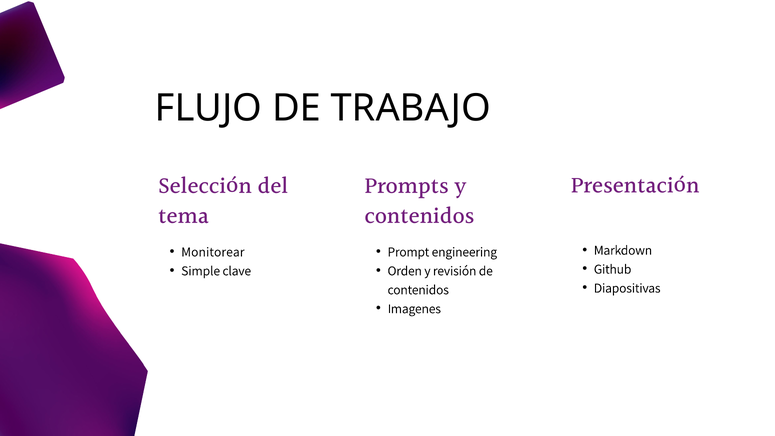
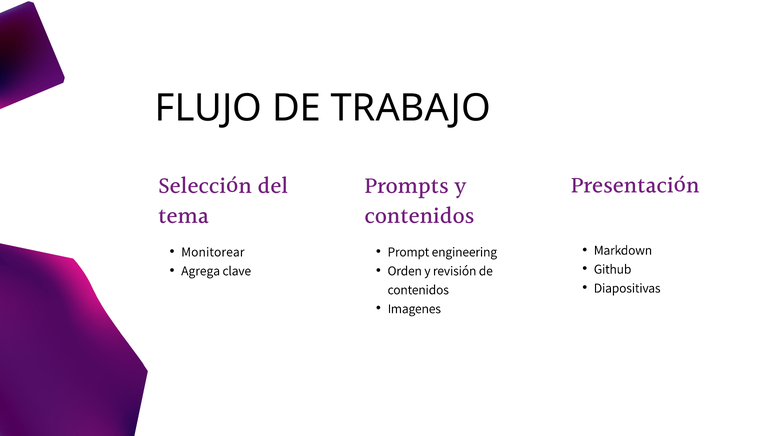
Simple: Simple -> Agrega
